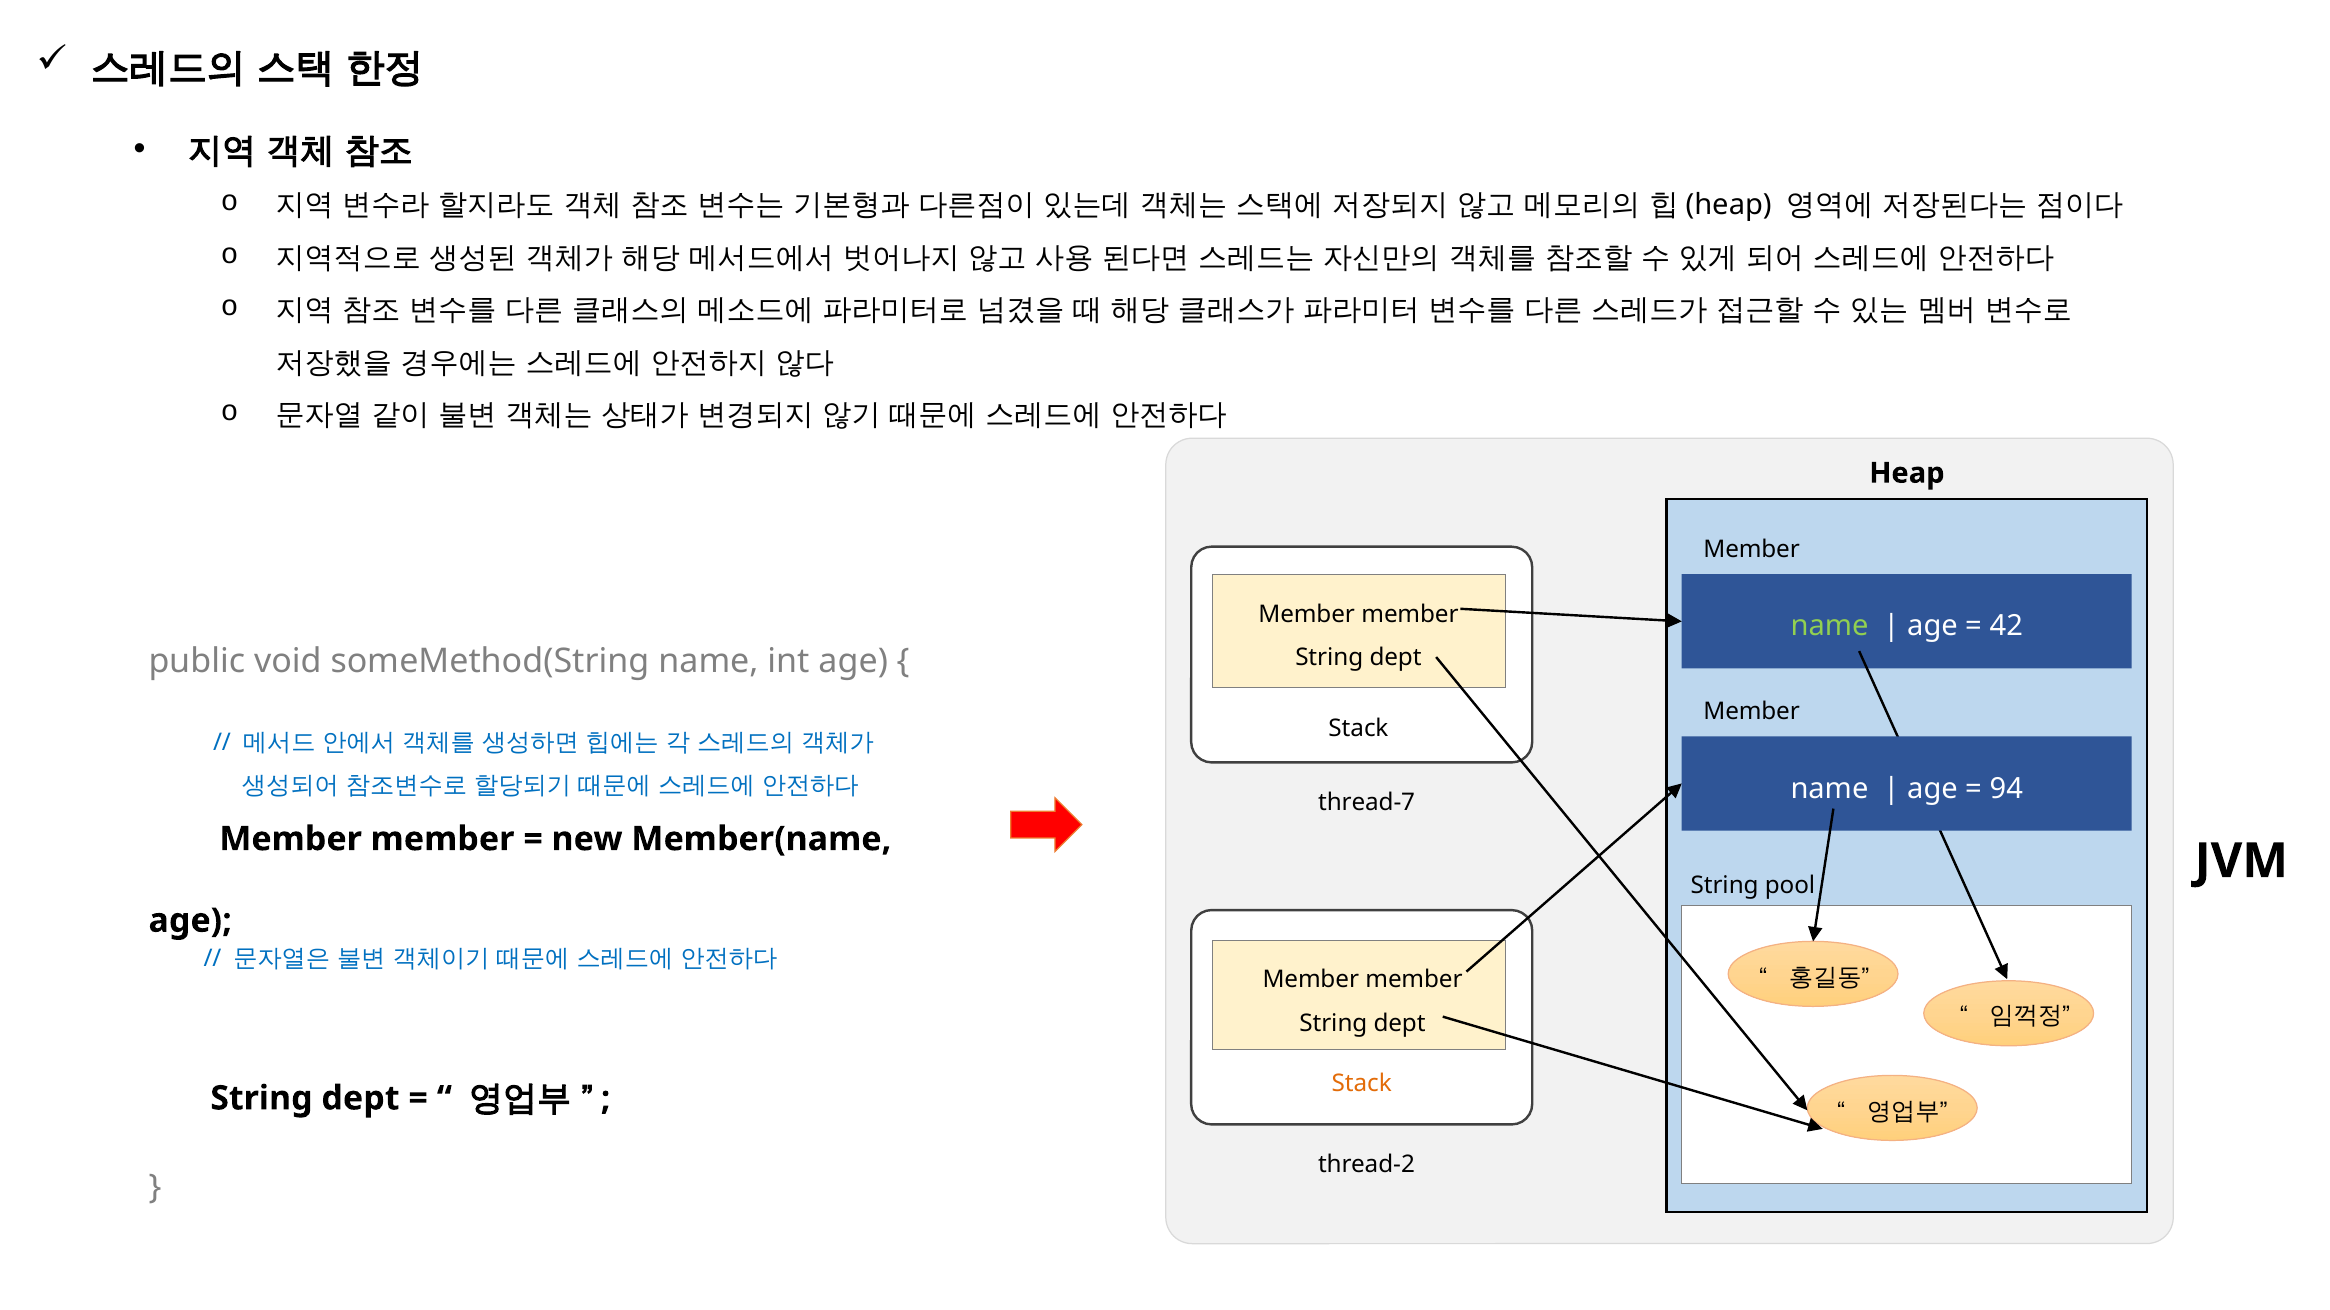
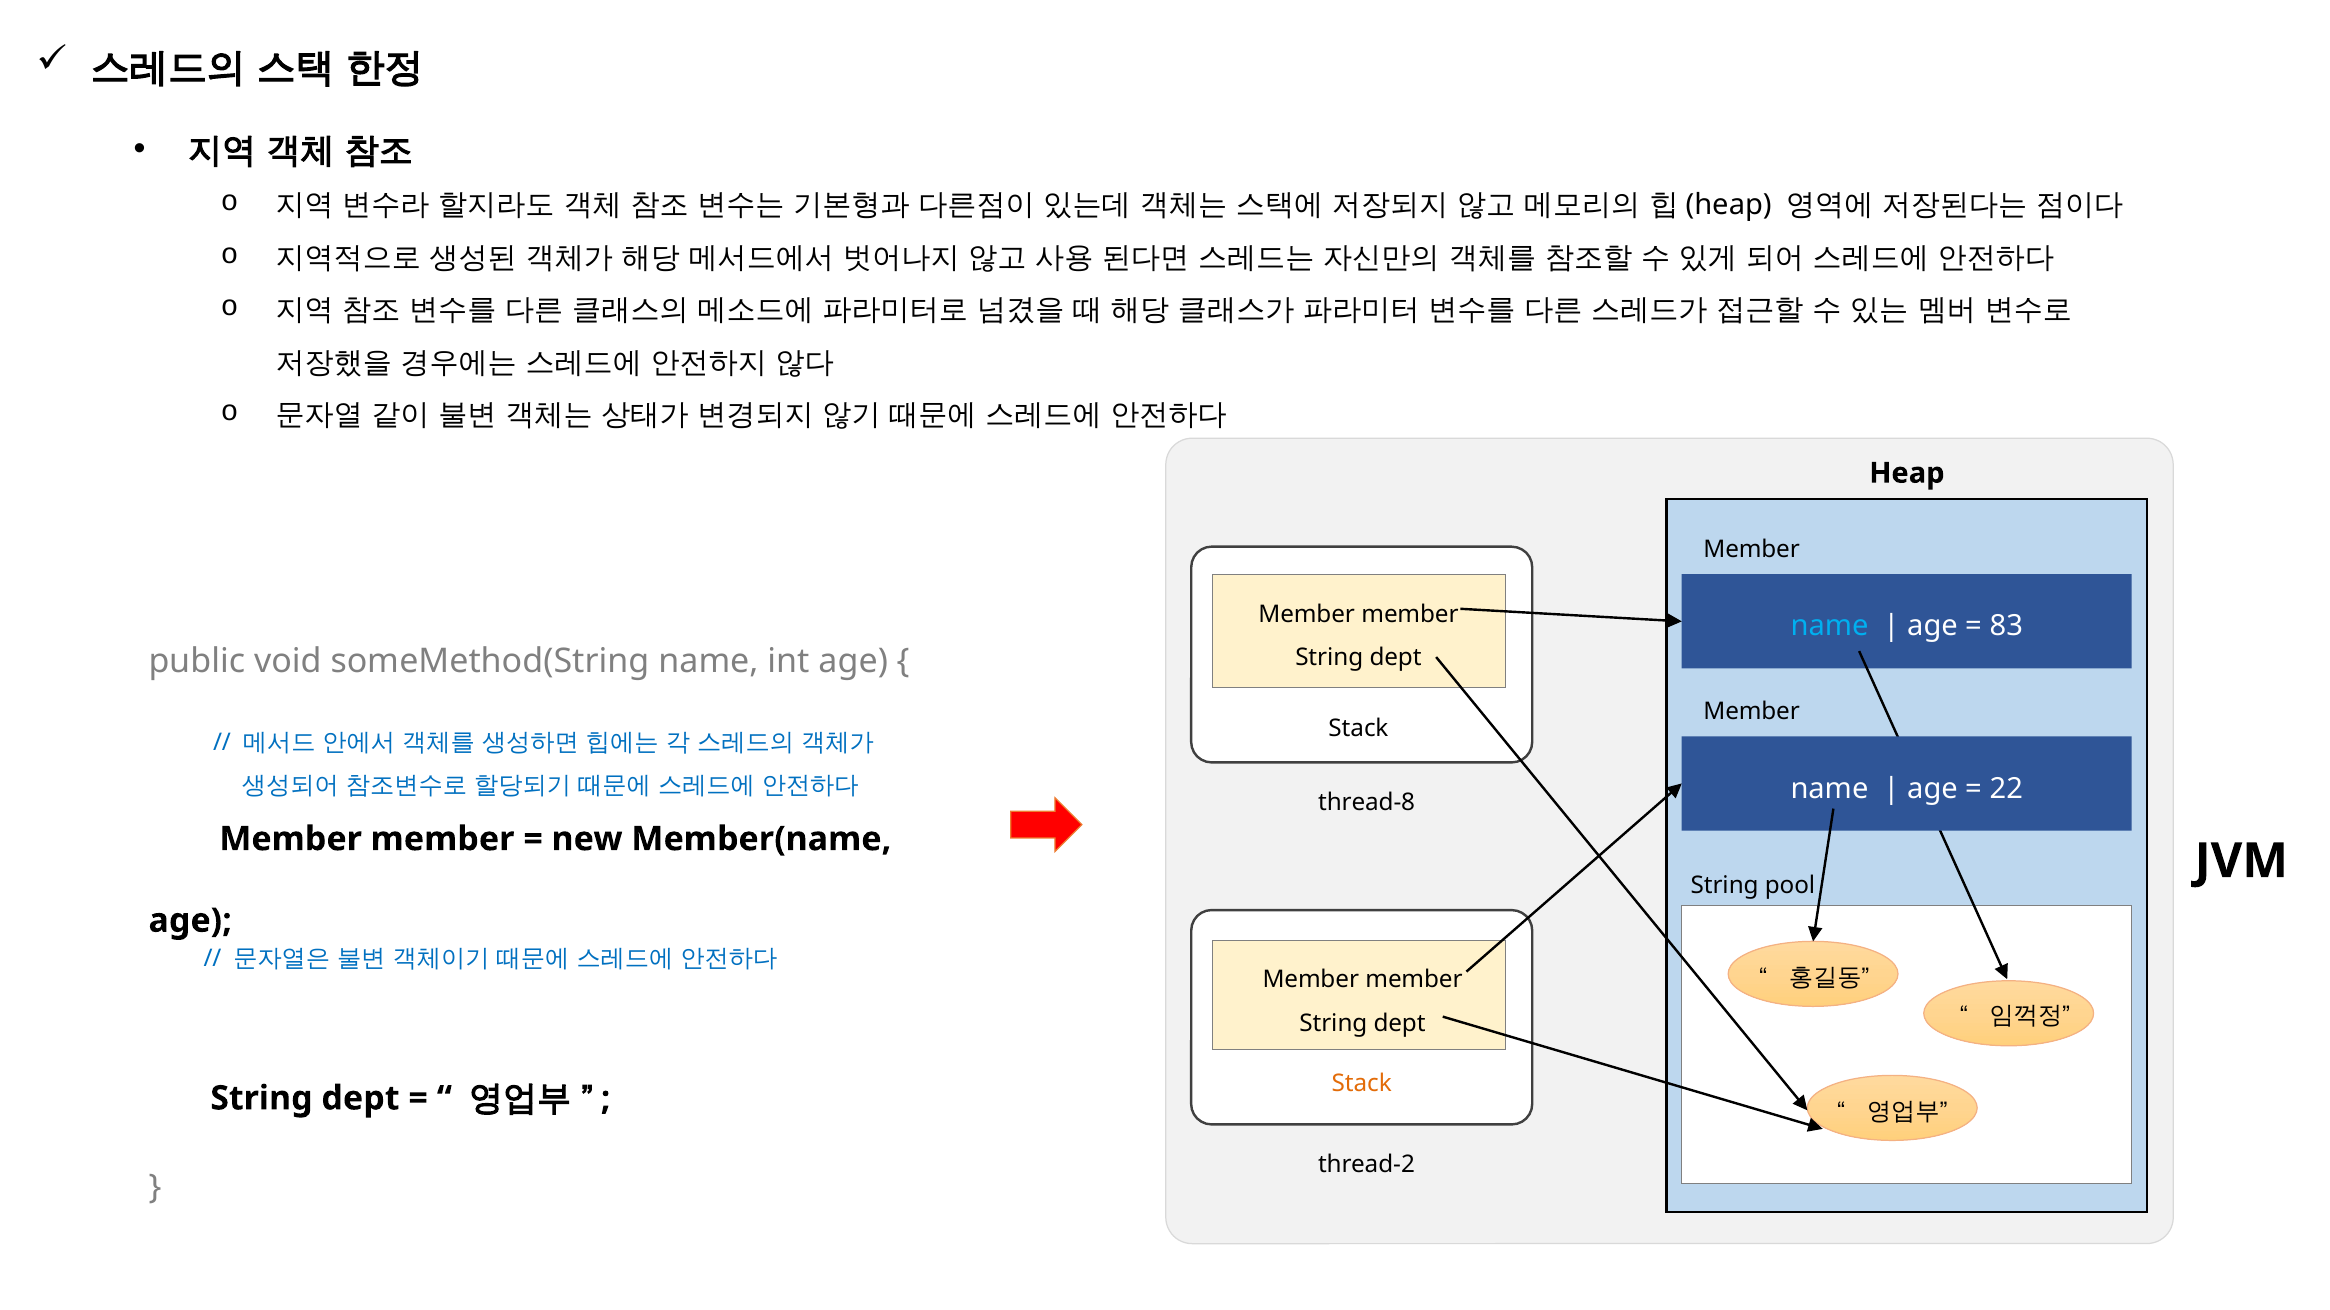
name at (1830, 627) colour: light green -> light blue
42: 42 -> 83
94: 94 -> 22
thread-7: thread-7 -> thread-8
